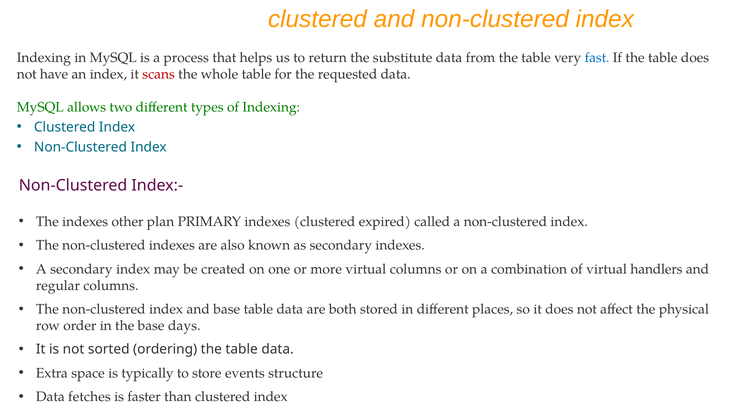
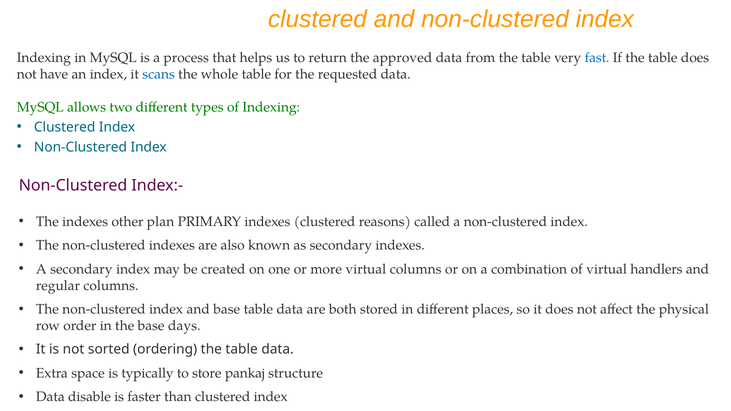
substitute: substitute -> approved
scans colour: red -> blue
expired: expired -> reasons
events: events -> pankaj
fetches: fetches -> disable
